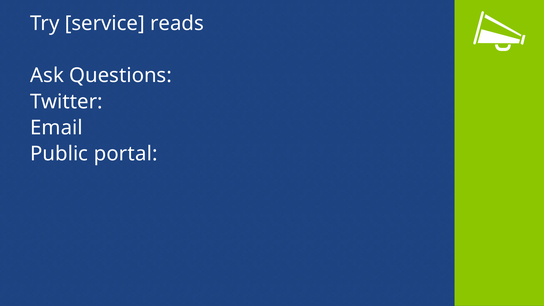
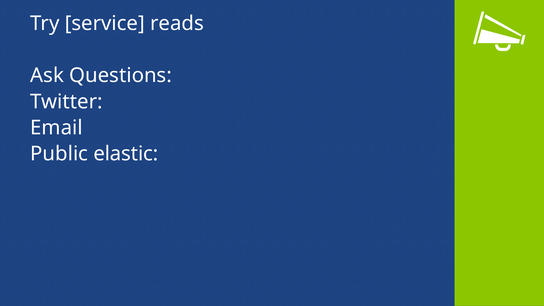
portal: portal -> elastic
